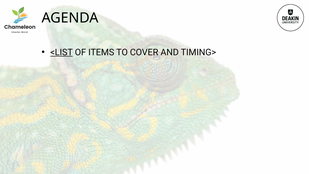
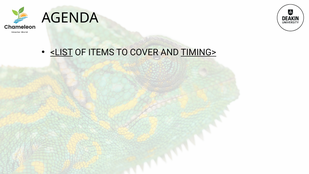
TIMING> underline: none -> present
